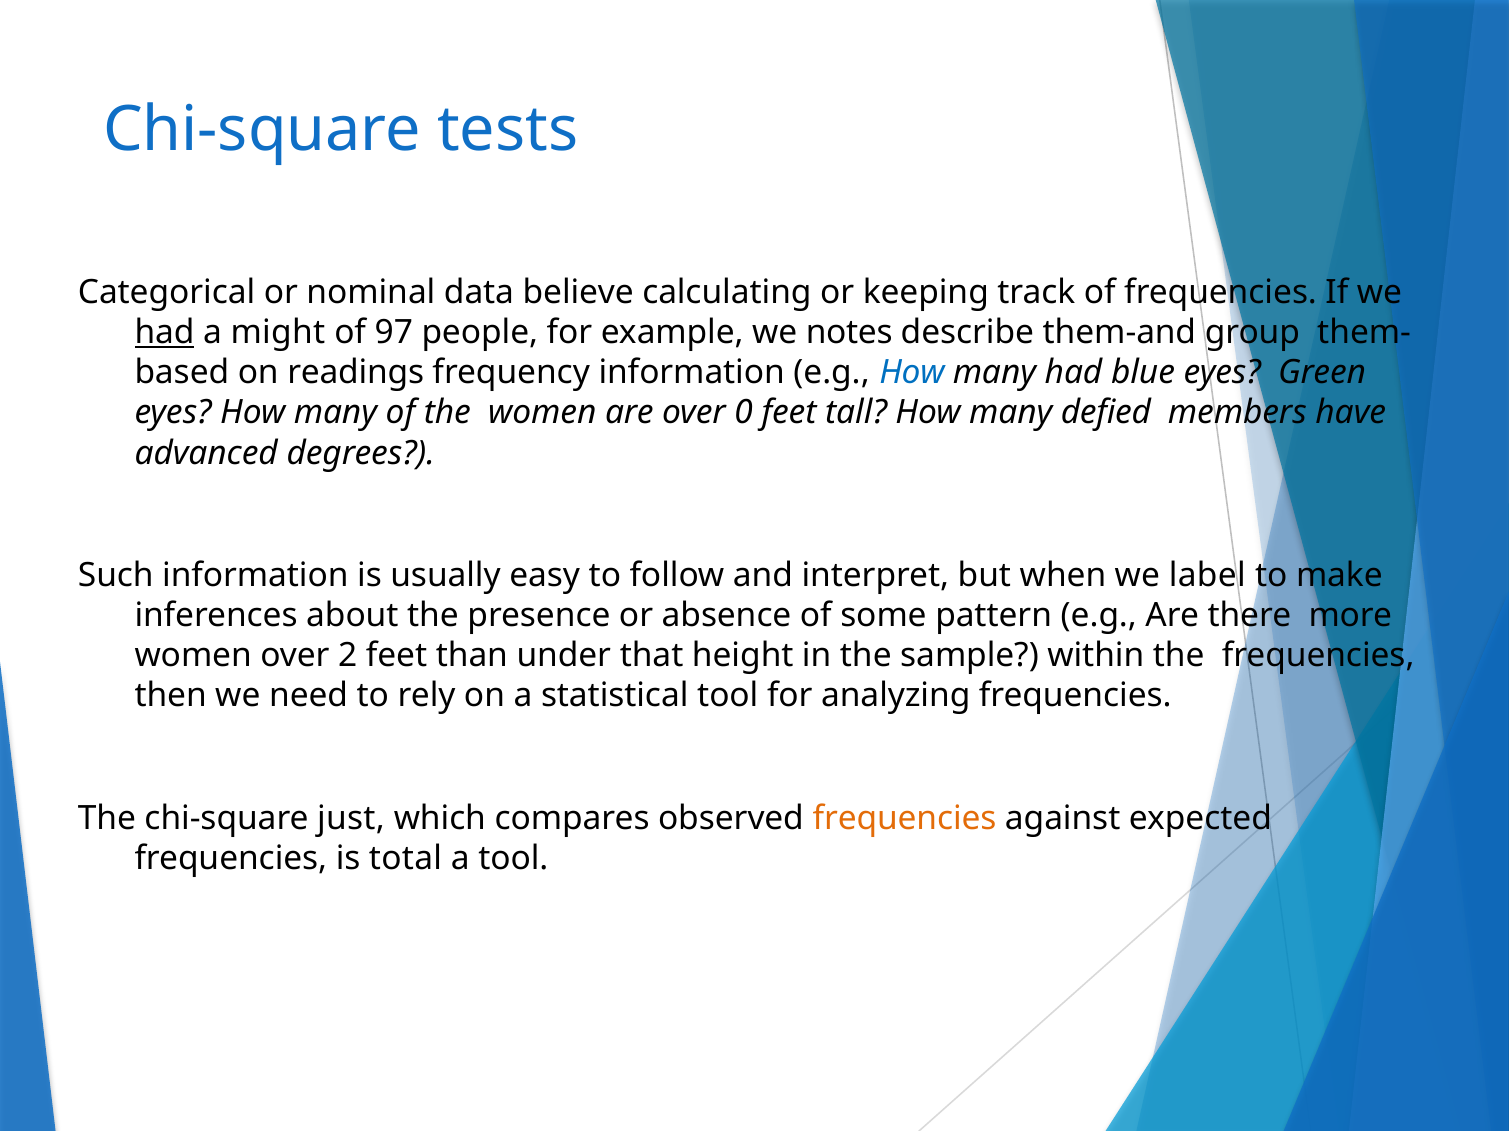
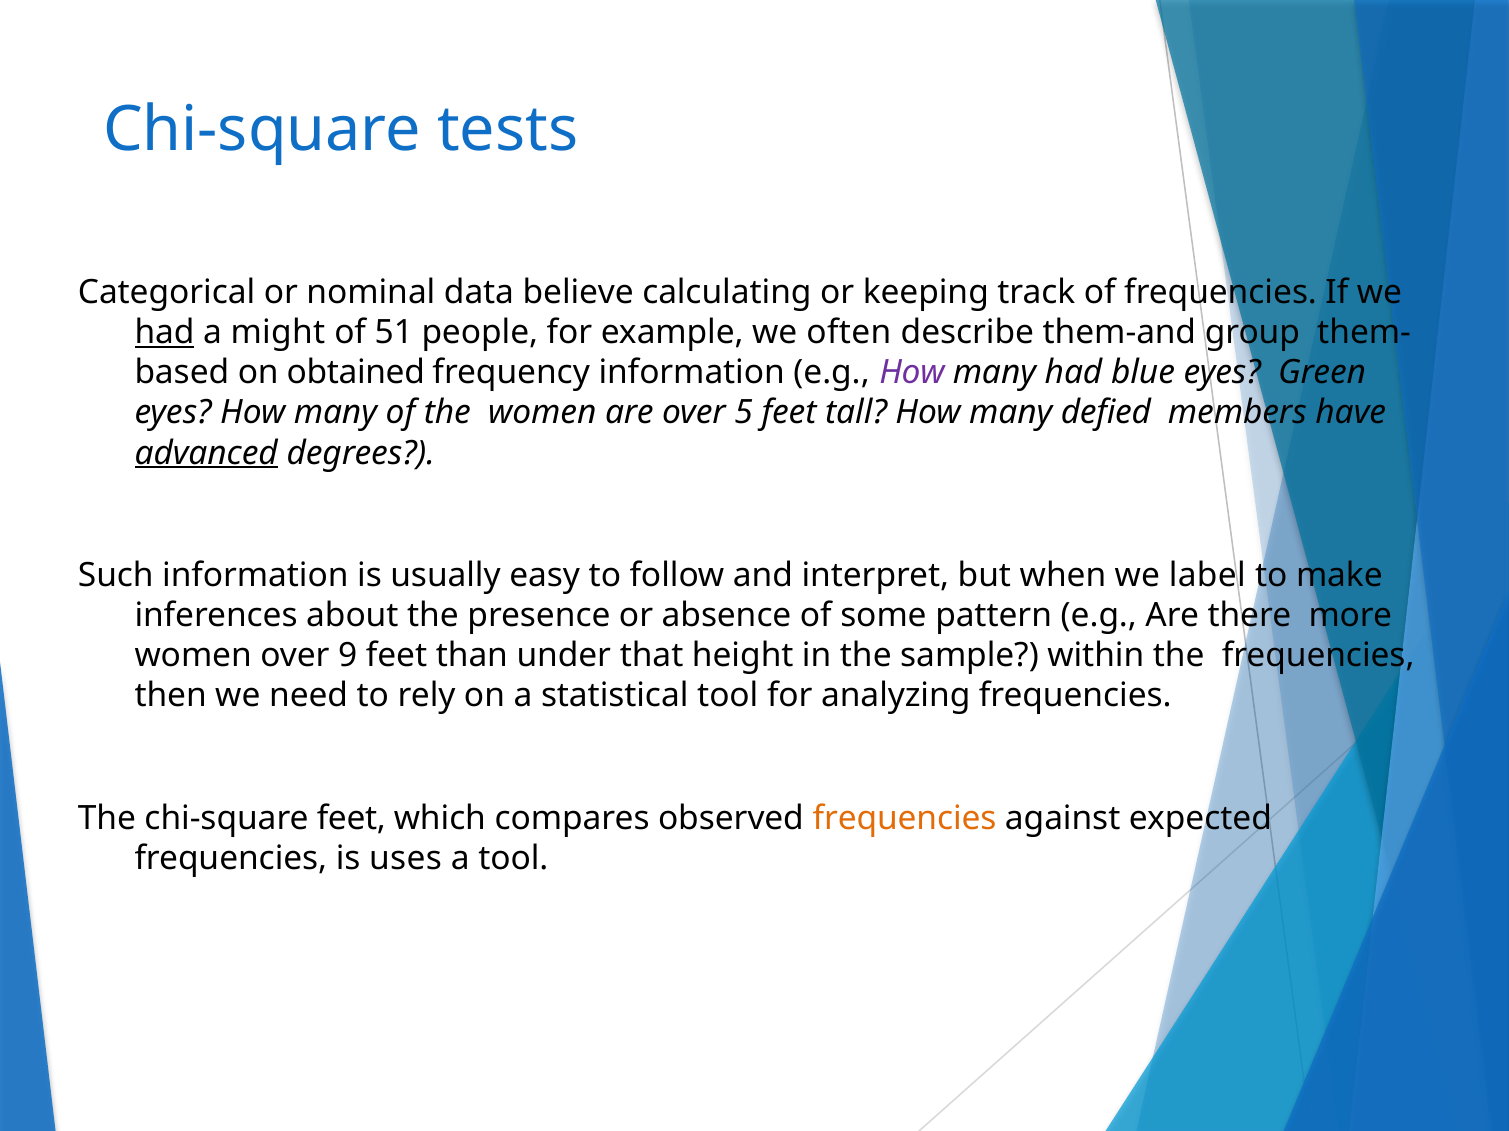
97: 97 -> 51
notes: notes -> often
readings: readings -> obtained
How at (912, 373) colour: blue -> purple
0: 0 -> 5
advanced underline: none -> present
2: 2 -> 9
chi-square just: just -> feet
total: total -> uses
